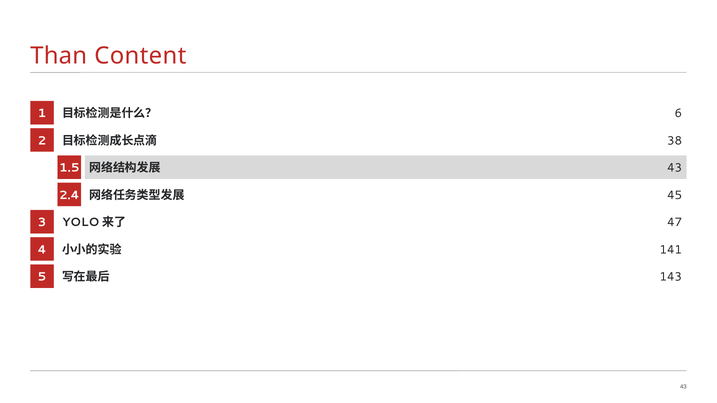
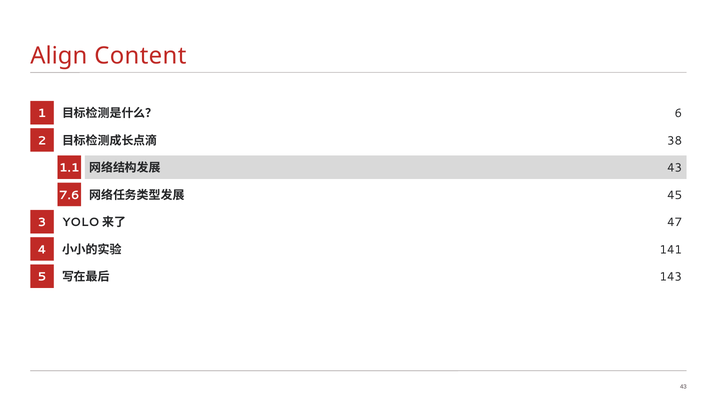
Than: Than -> Align
1.5: 1.5 -> 1.1
2.4: 2.4 -> 7.6
